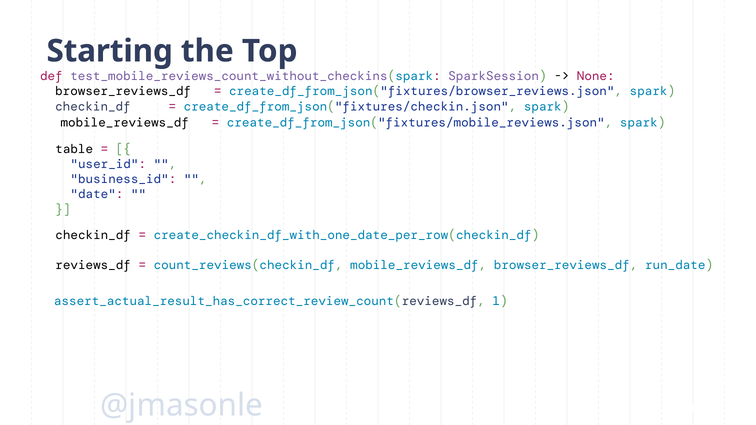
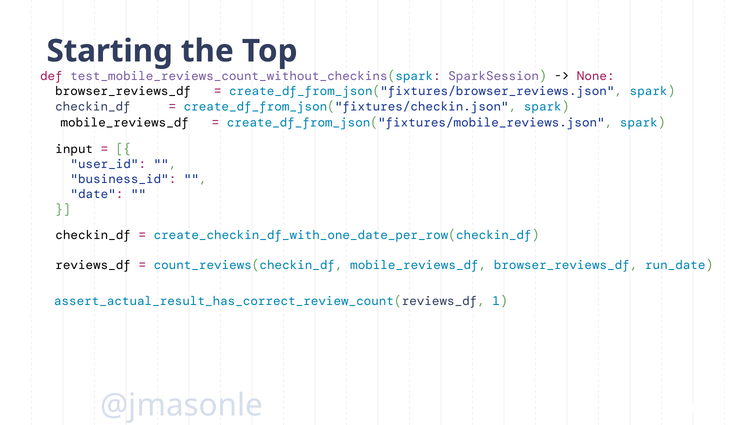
table: table -> input
